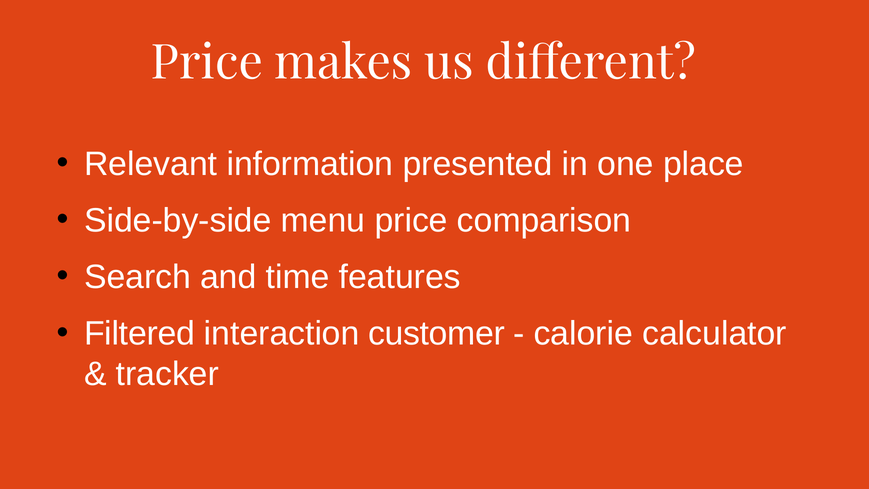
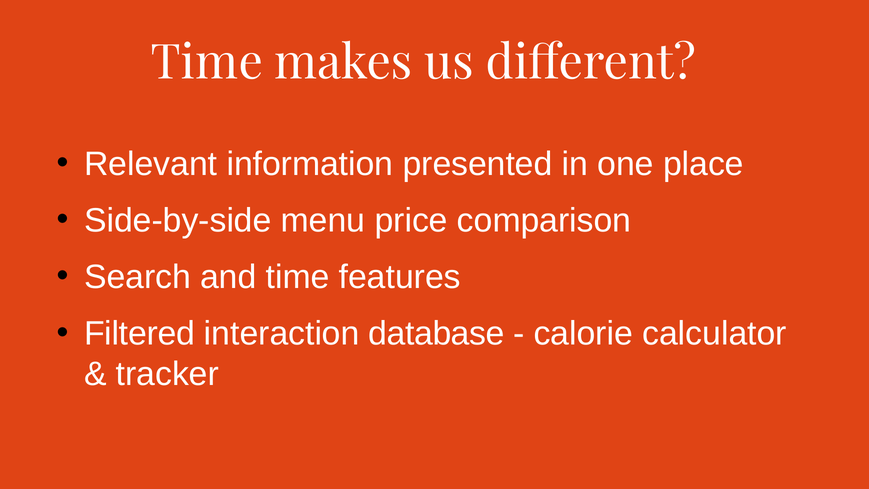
Price at (207, 63): Price -> Time
customer: customer -> database
